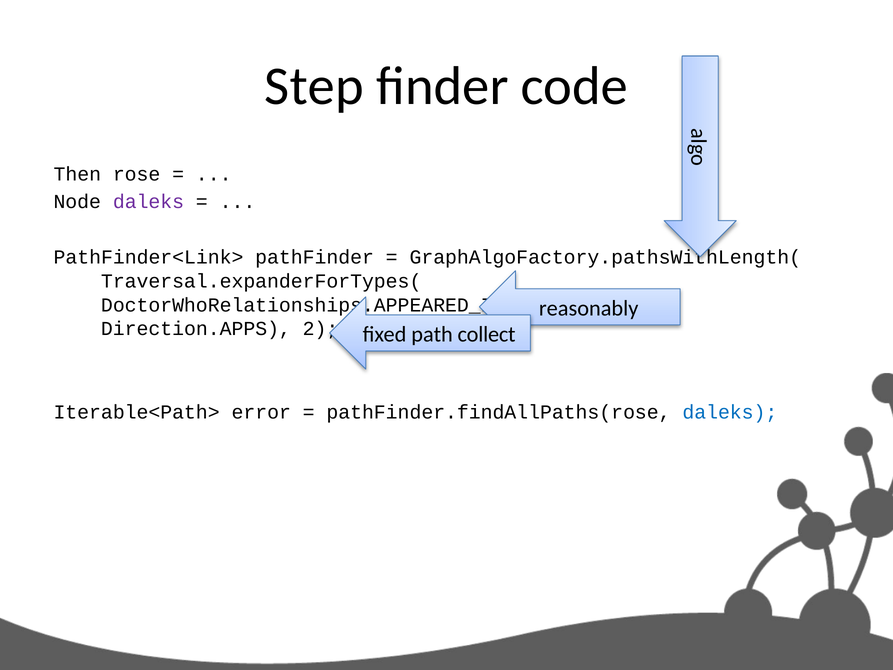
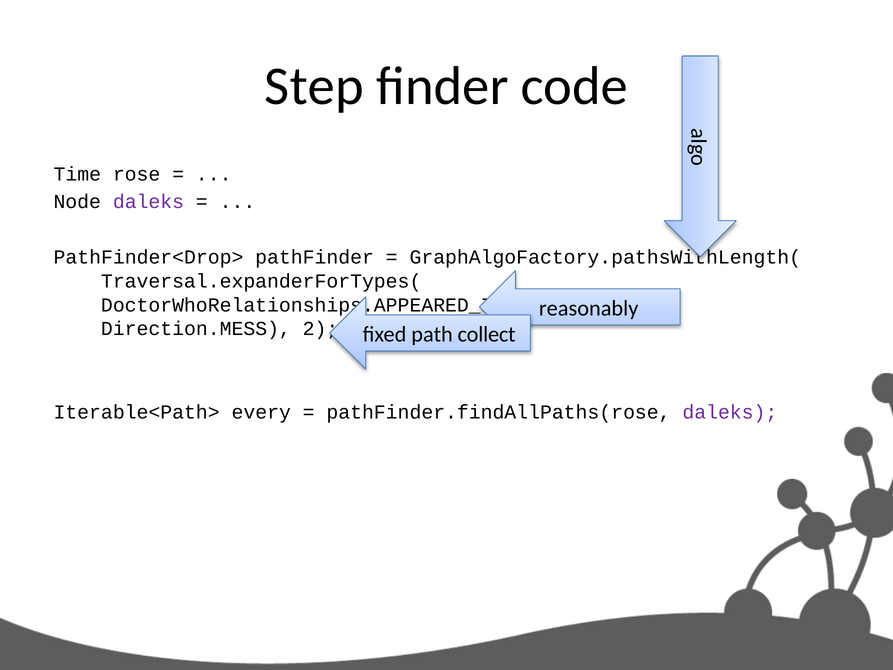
Then: Then -> Time
PathFinder<Link>: PathFinder<Link> -> PathFinder<Drop>
Direction.APPS: Direction.APPS -> Direction.MESS
error: error -> every
daleks at (730, 412) colour: blue -> purple
